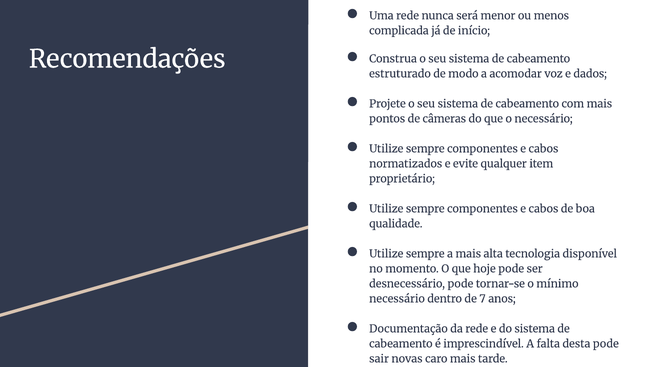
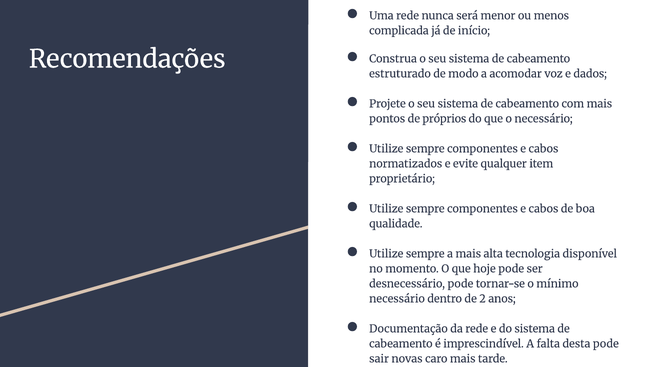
câmeras: câmeras -> próprios
7: 7 -> 2
